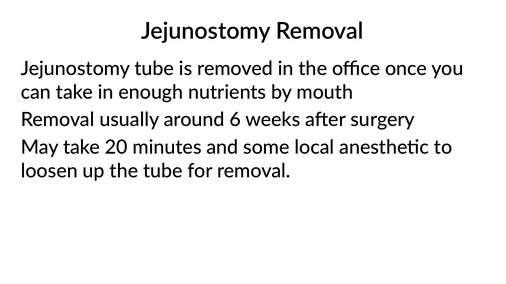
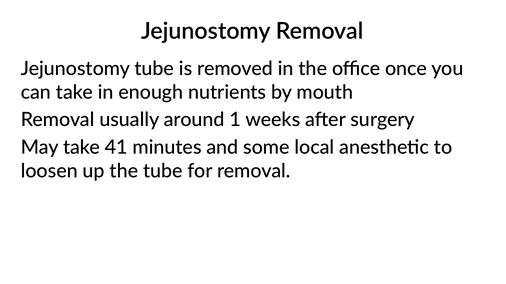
6: 6 -> 1
20: 20 -> 41
